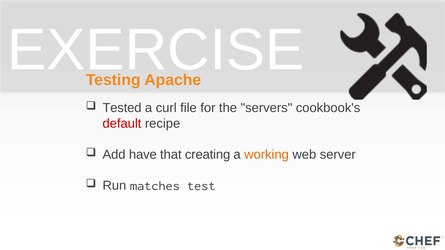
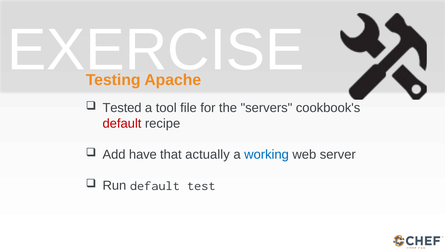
curl: curl -> tool
creating: creating -> actually
working colour: orange -> blue
Run matches: matches -> default
